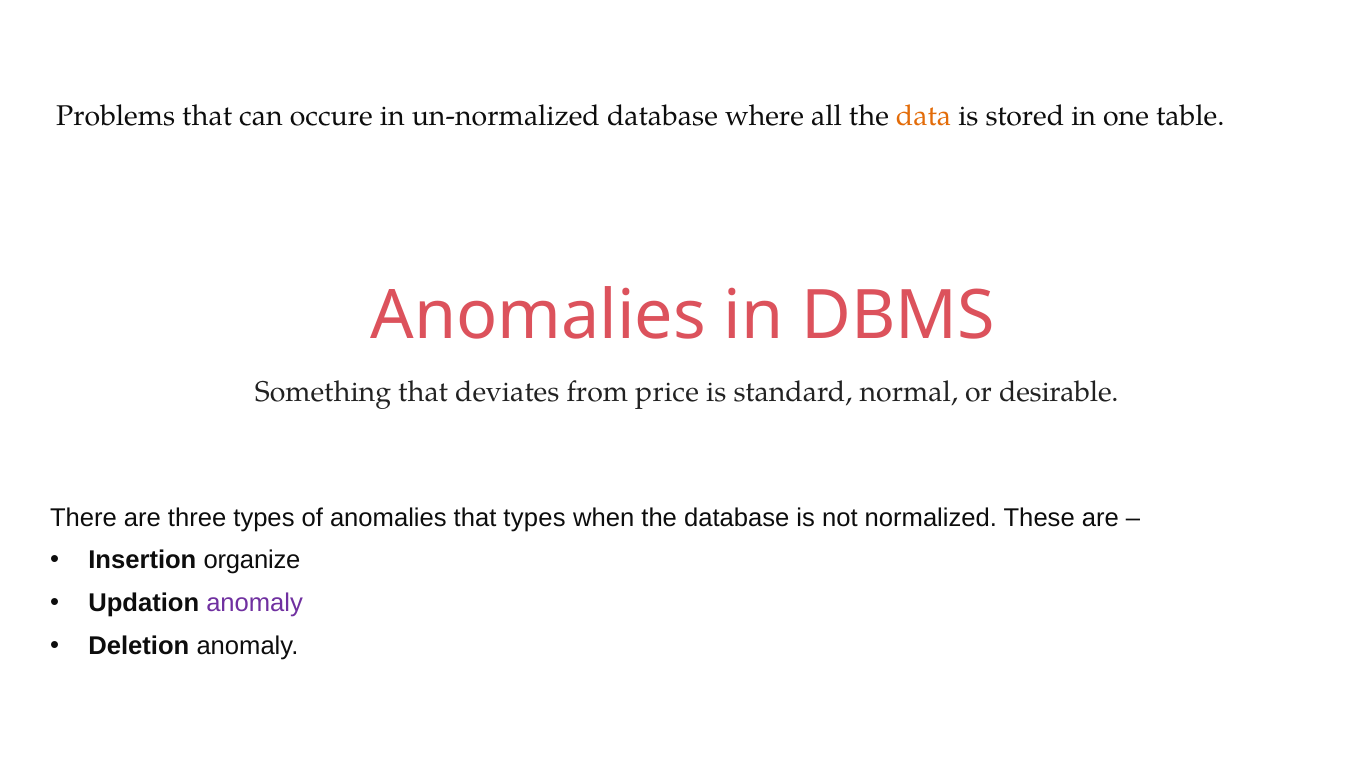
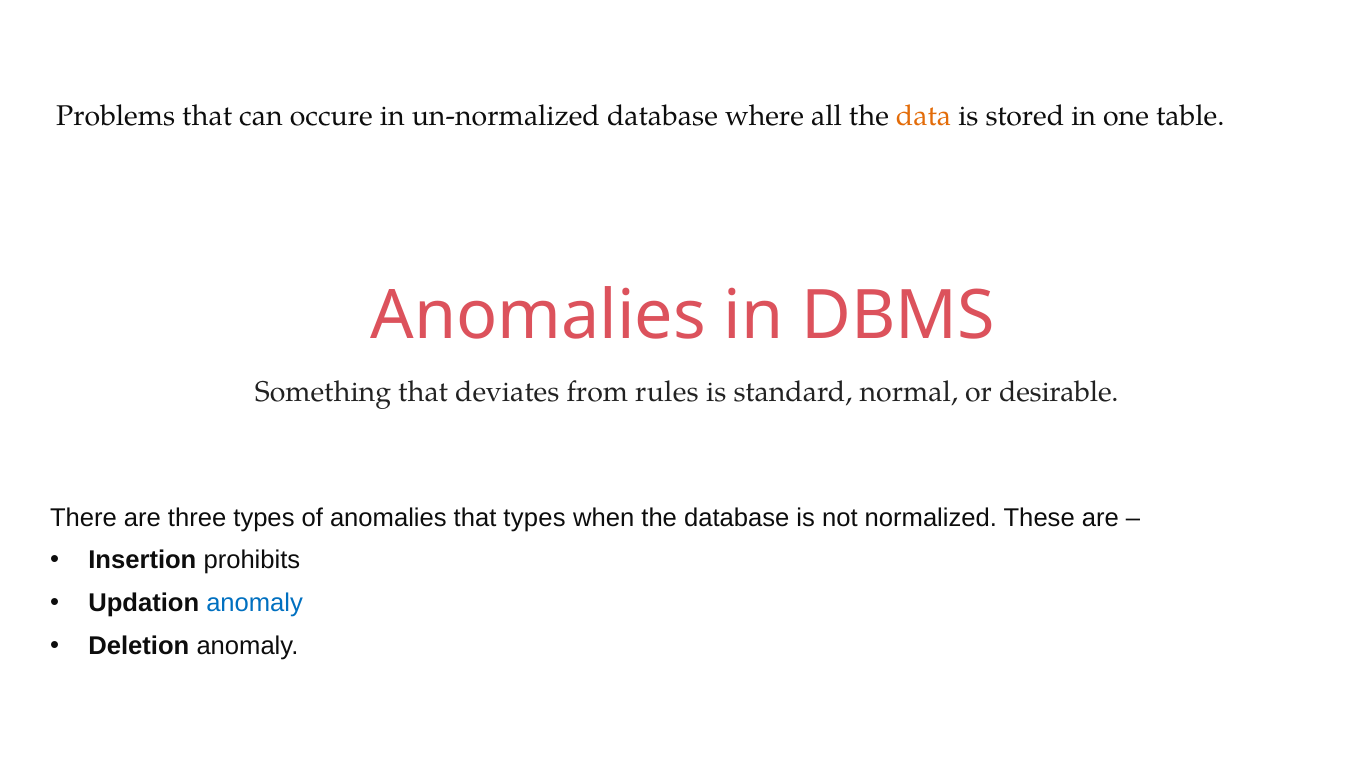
price: price -> rules
organize: organize -> prohibits
anomaly at (255, 603) colour: purple -> blue
